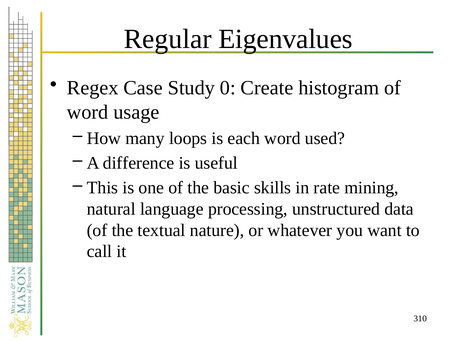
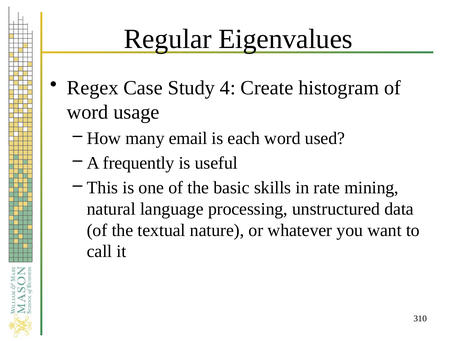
0: 0 -> 4
loops: loops -> email
difference: difference -> frequently
